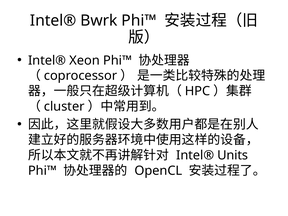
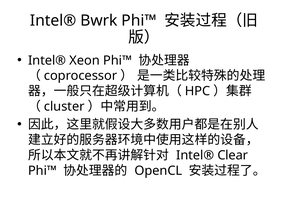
Units: Units -> Clear
